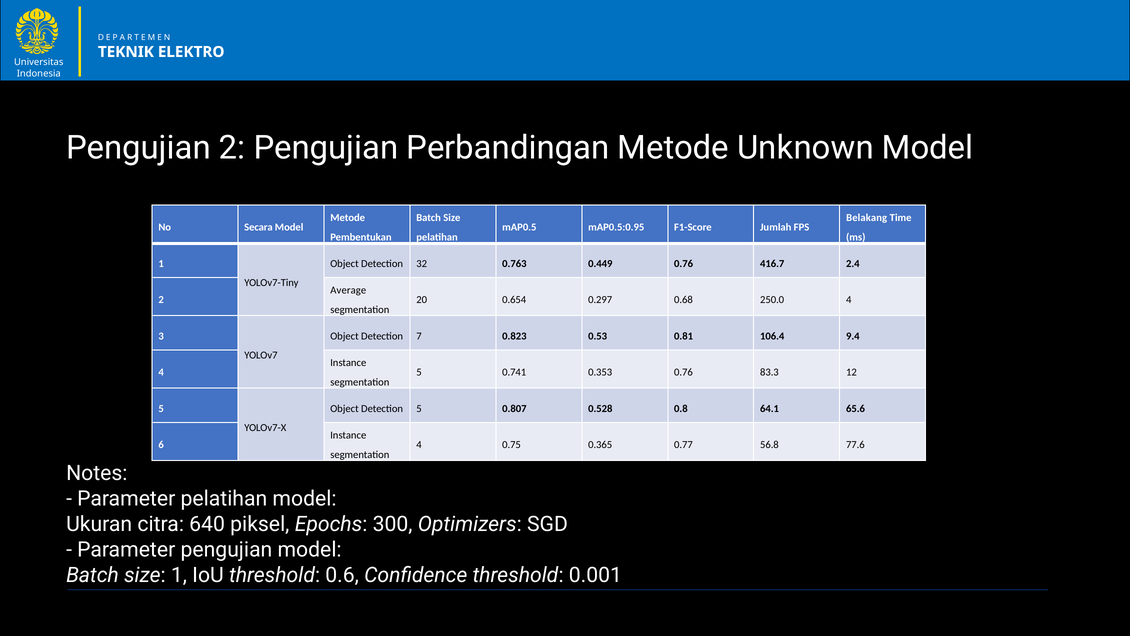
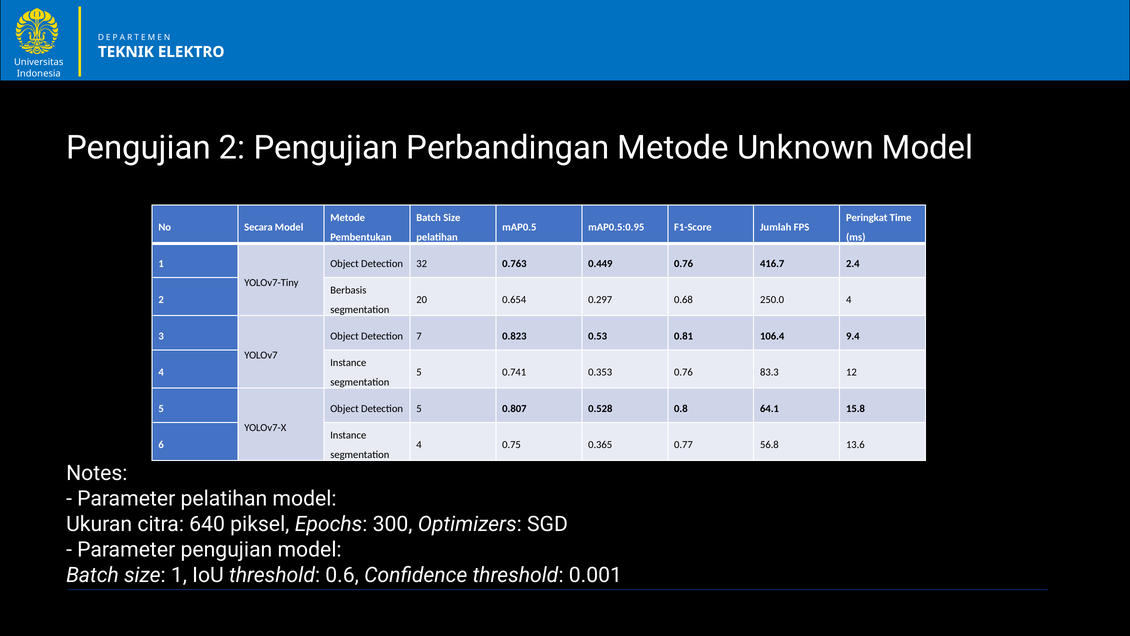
Belakang: Belakang -> Peringkat
Average: Average -> Berbasis
65.6: 65.6 -> 15.8
77.6: 77.6 -> 13.6
